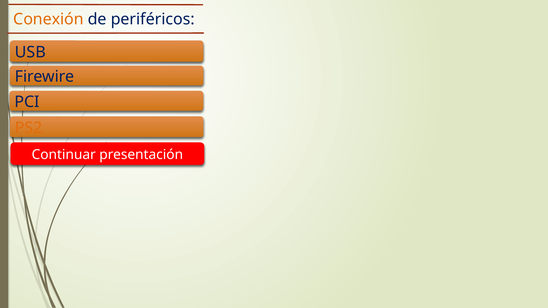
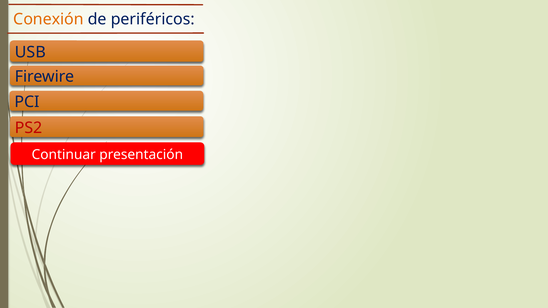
PS2 colour: orange -> red
